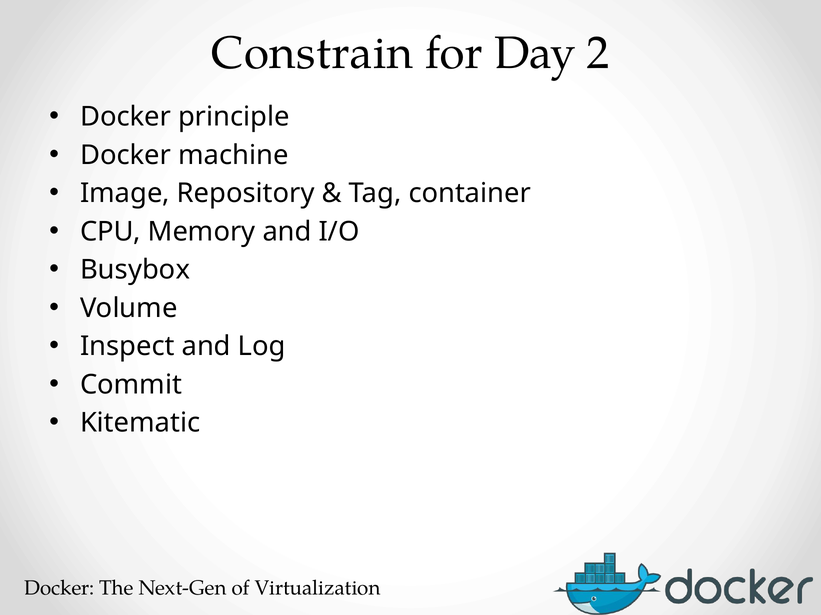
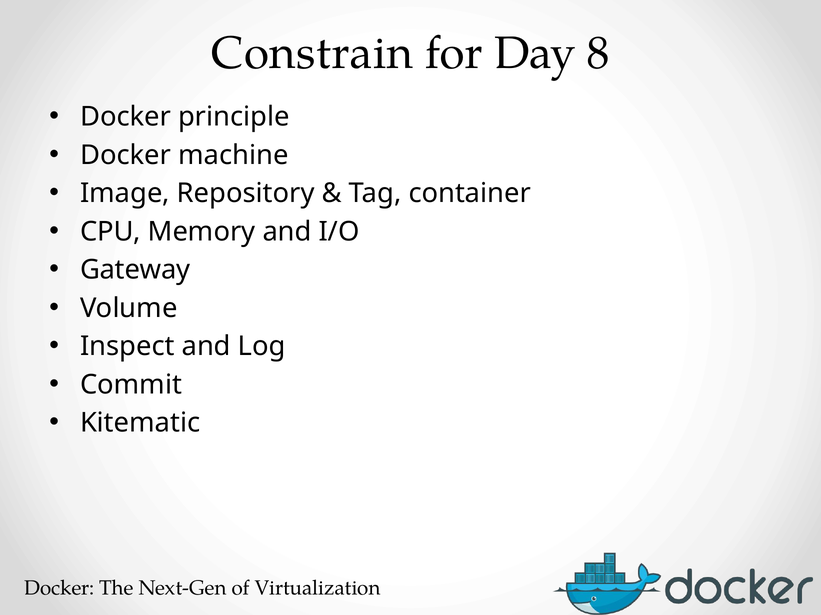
2: 2 -> 8
Busybox: Busybox -> Gateway
